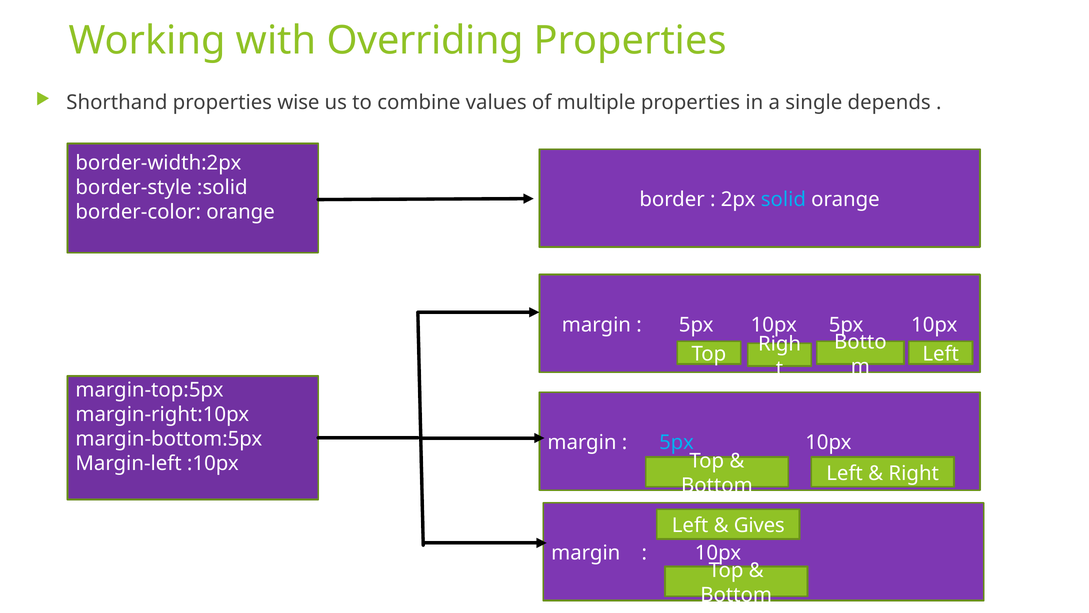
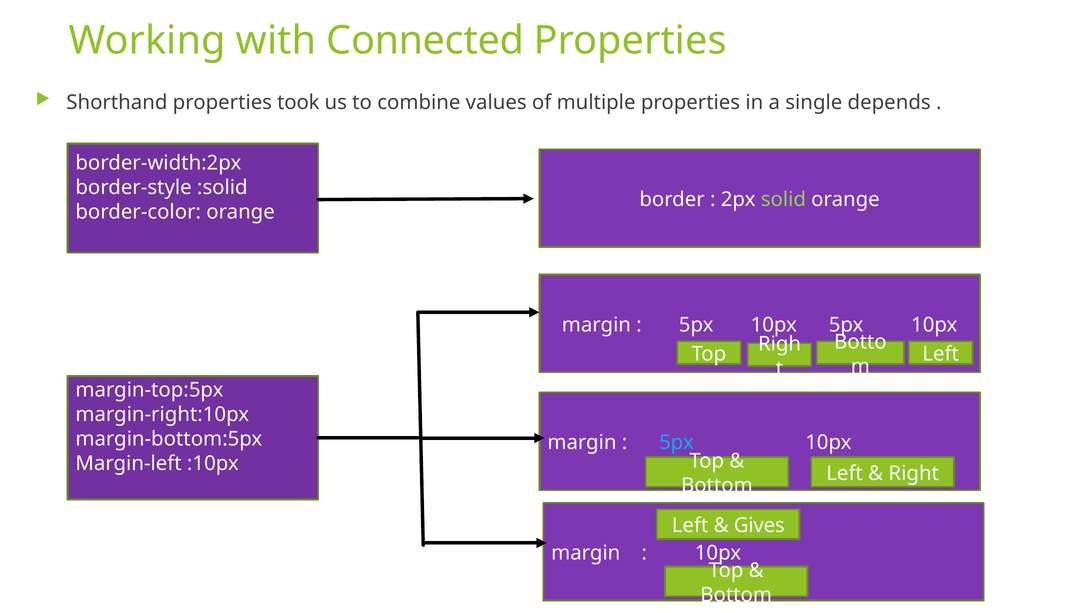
Overriding: Overriding -> Connected
wise: wise -> took
solid colour: light blue -> light green
